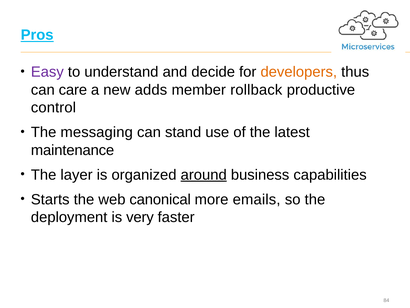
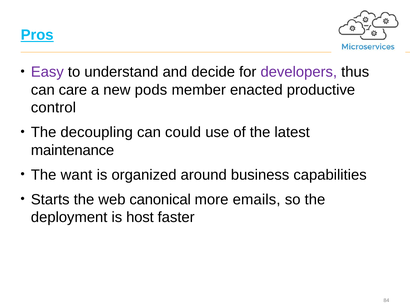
developers colour: orange -> purple
adds: adds -> pods
rollback: rollback -> enacted
messaging: messaging -> decoupling
stand: stand -> could
layer: layer -> want
around underline: present -> none
very: very -> host
